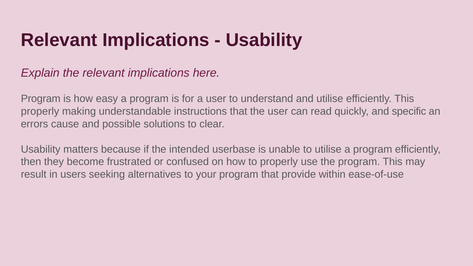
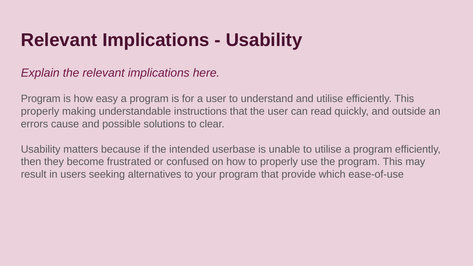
specific: specific -> outside
within: within -> which
